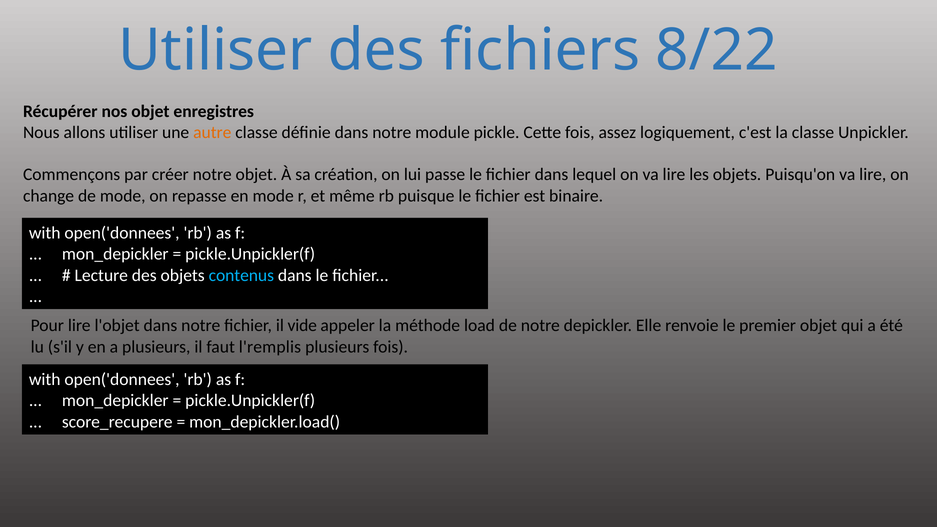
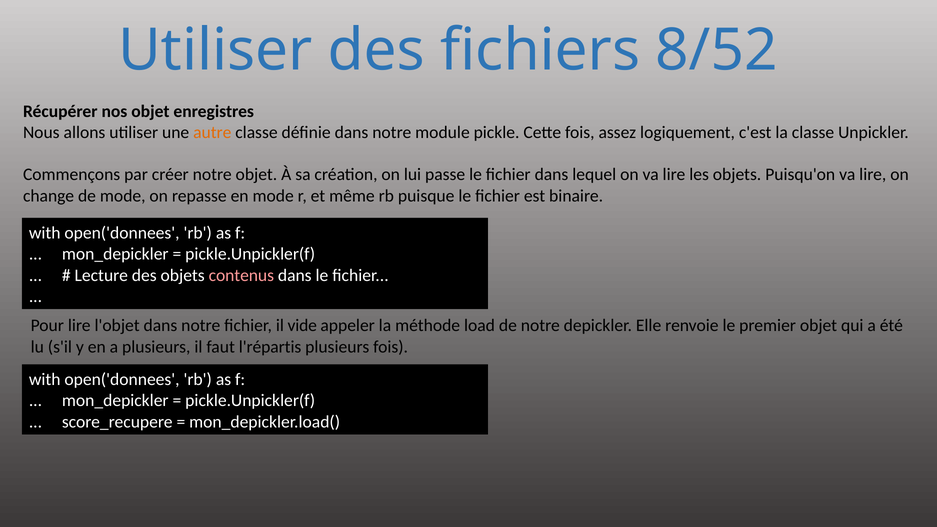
8/22: 8/22 -> 8/52
contenus colour: light blue -> pink
l'remplis: l'remplis -> l'répartis
